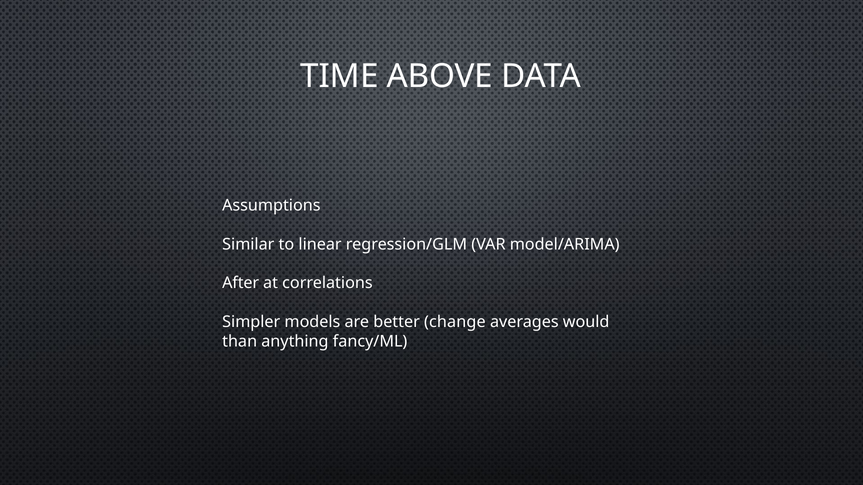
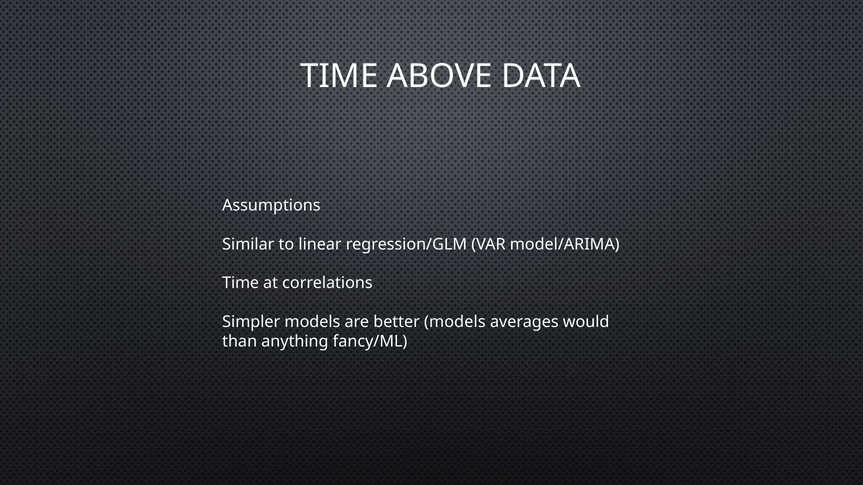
After at (241, 283): After -> Time
better change: change -> models
